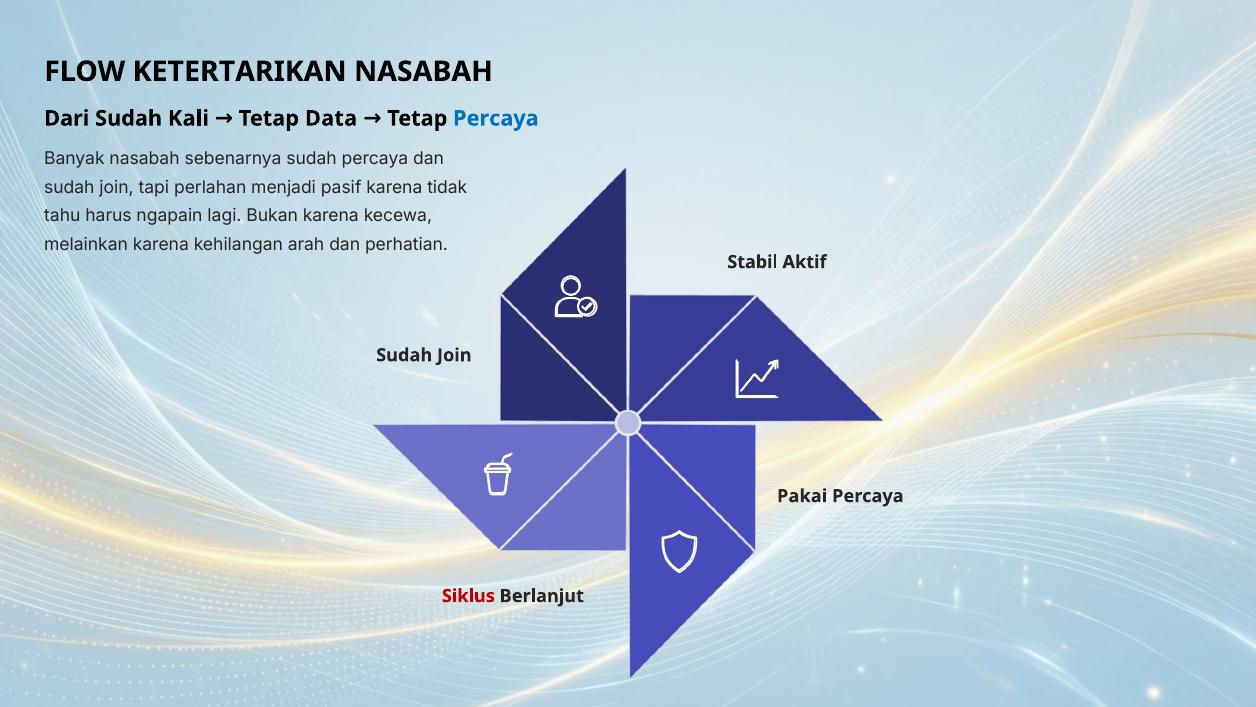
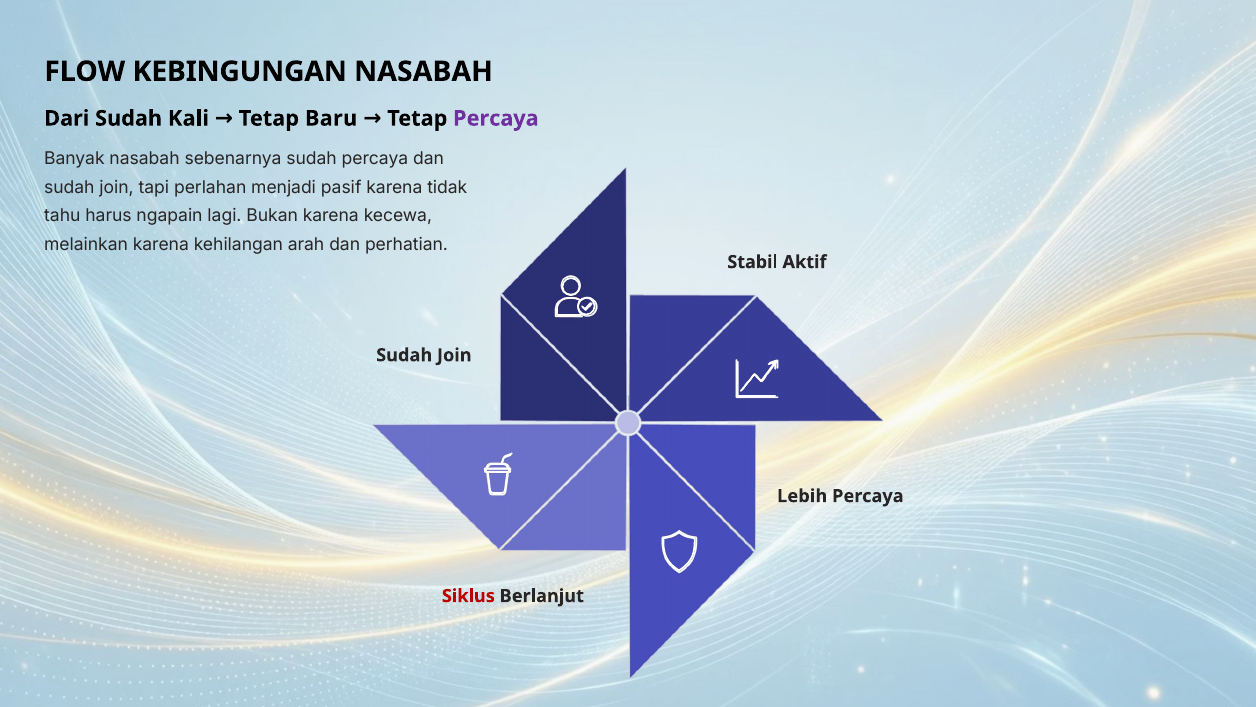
KETERTARIKAN: KETERTARIKAN -> KEBINGUNGAN
Data: Data -> Baru
Percaya at (496, 118) colour: blue -> purple
Pakai: Pakai -> Lebih
